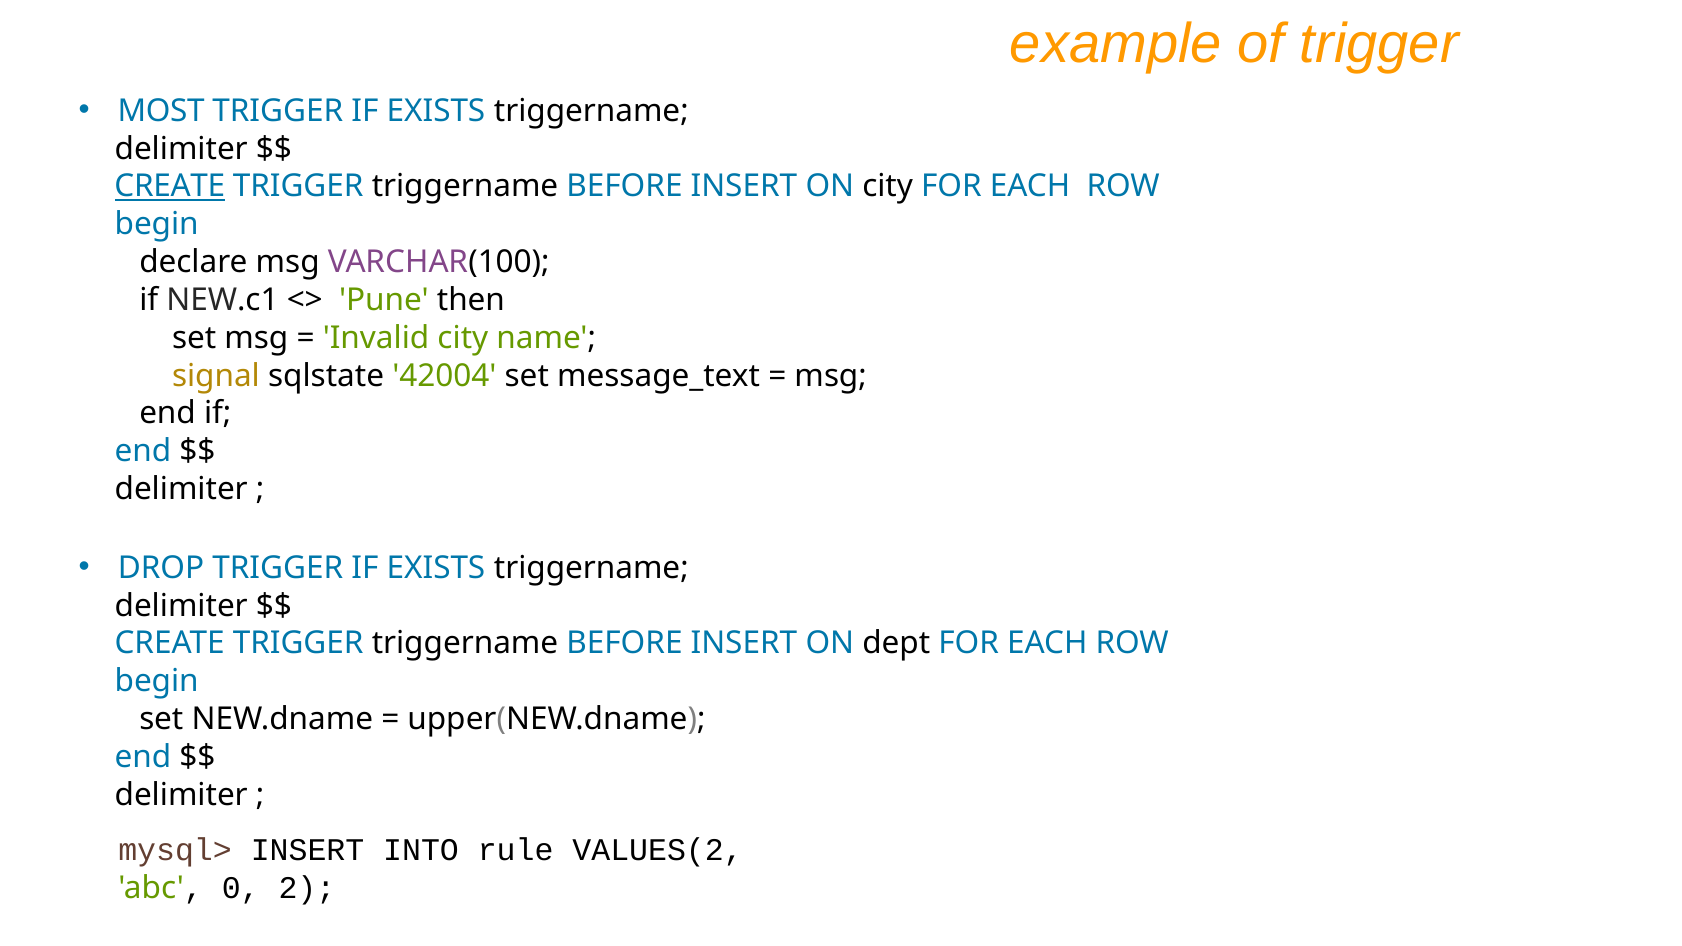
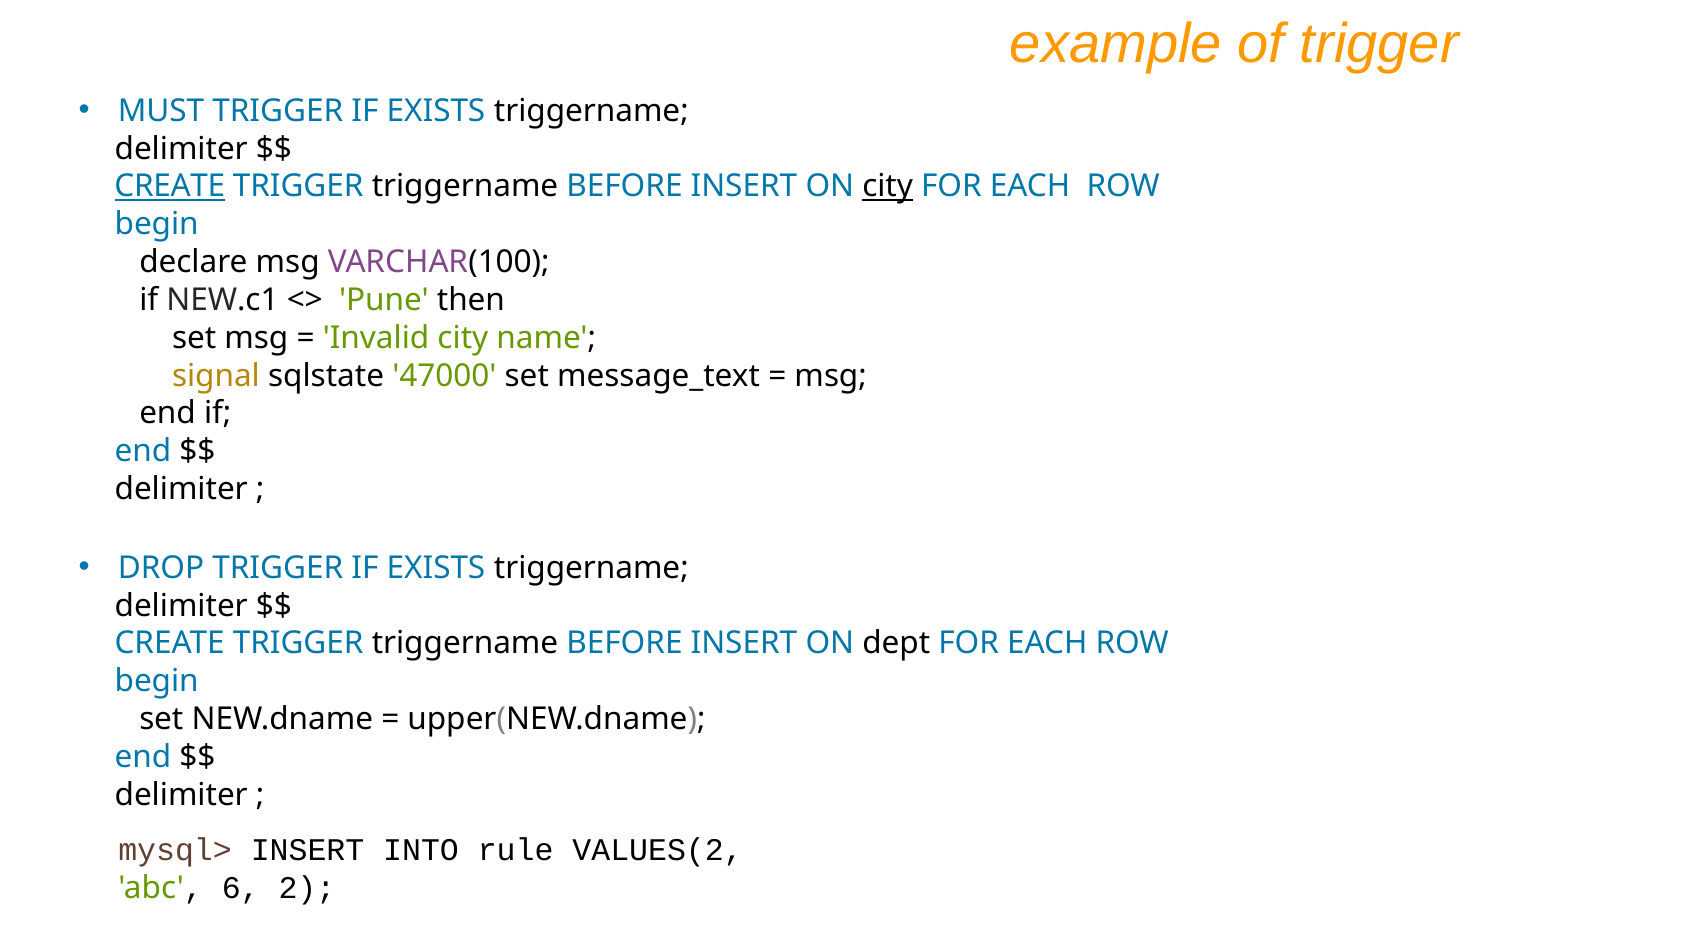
MOST: MOST -> MUST
city at (888, 187) underline: none -> present
42004: 42004 -> 47000
0: 0 -> 6
